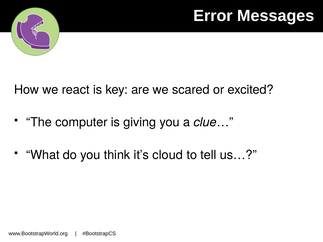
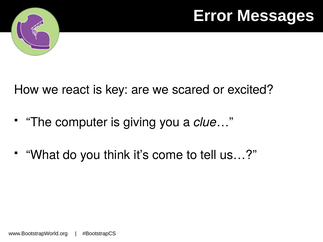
cloud: cloud -> come
